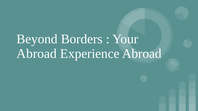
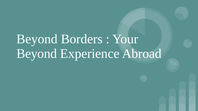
Abroad at (37, 54): Abroad -> Beyond
